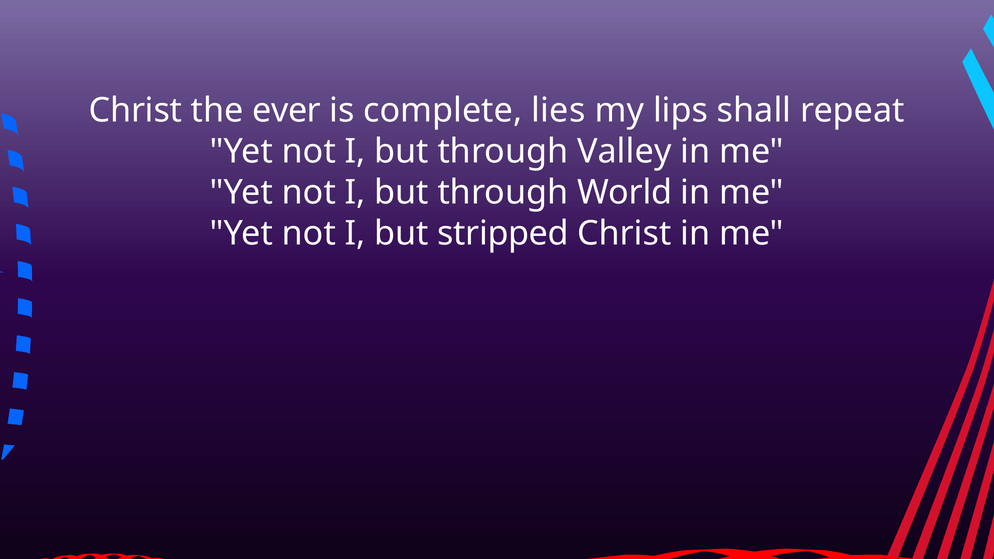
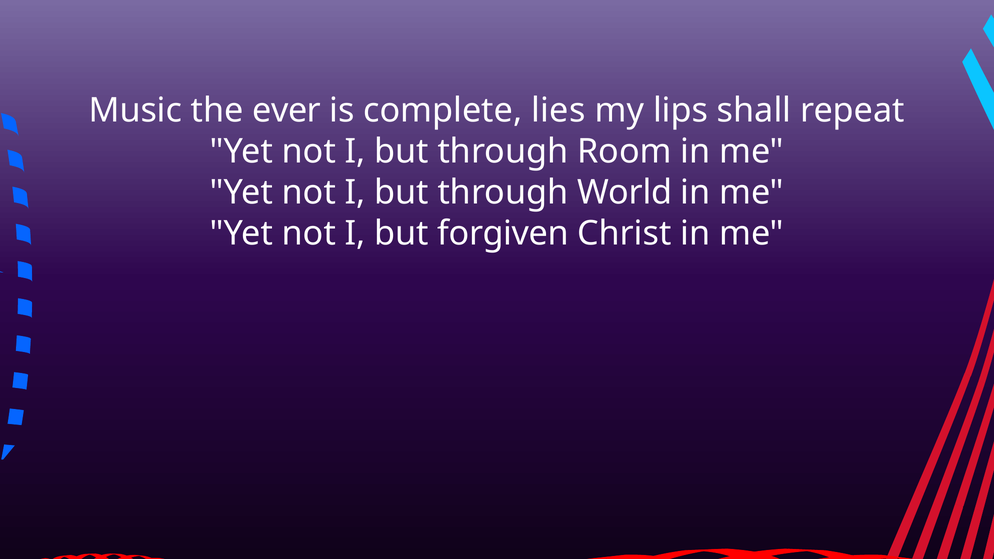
Christ at (135, 110): Christ -> Music
Valley: Valley -> Room
stripped: stripped -> forgiven
